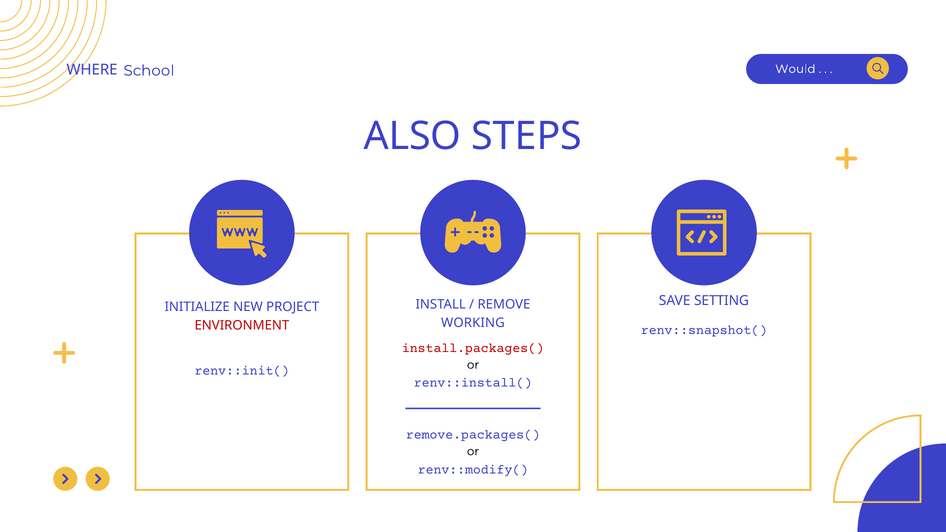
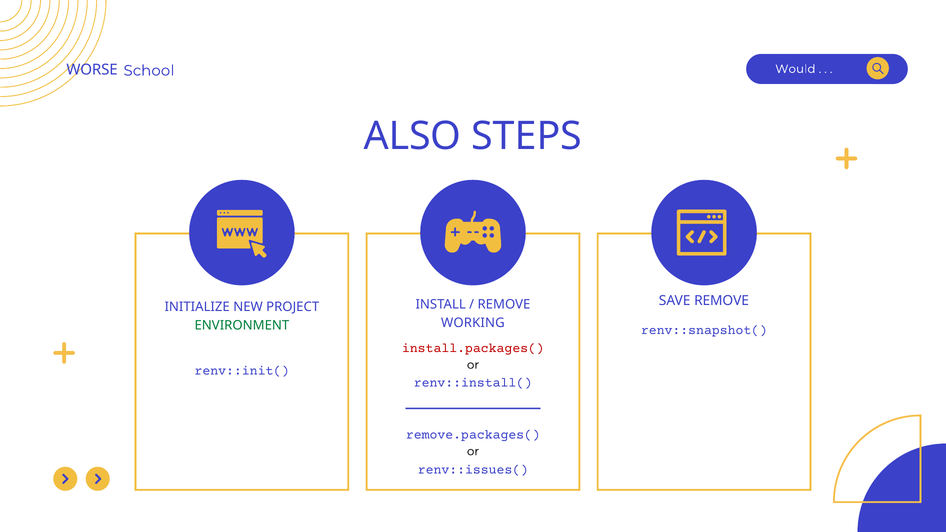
WHERE: WHERE -> WORSE
SAVE SETTING: SETTING -> REMOVE
ENVIRONMENT colour: red -> green
renv::modify(: renv::modify( -> renv::issues(
